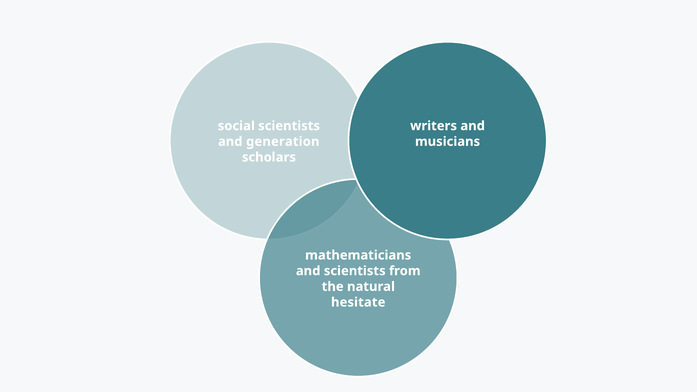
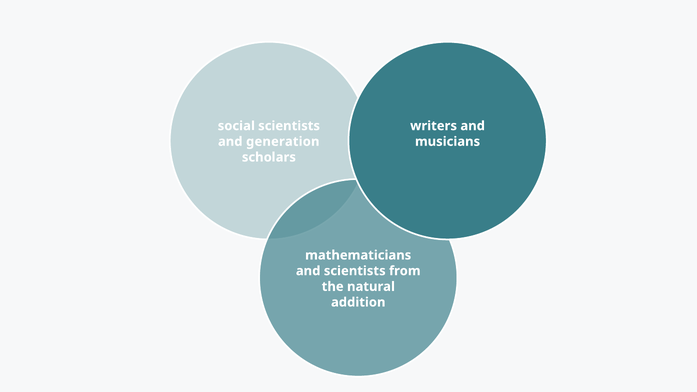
hesitate: hesitate -> addition
